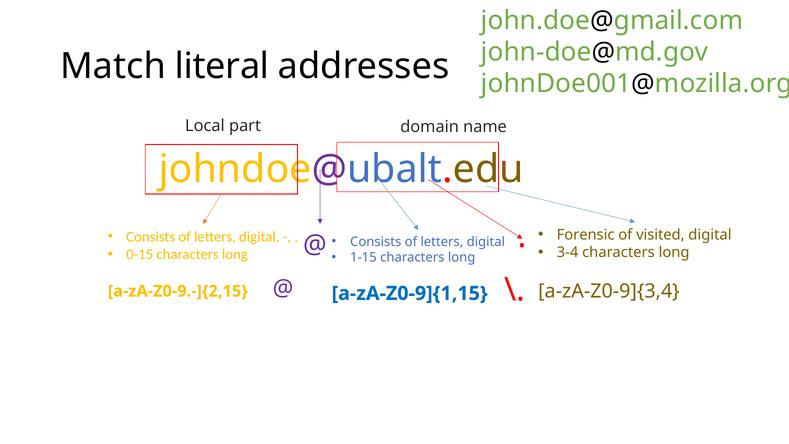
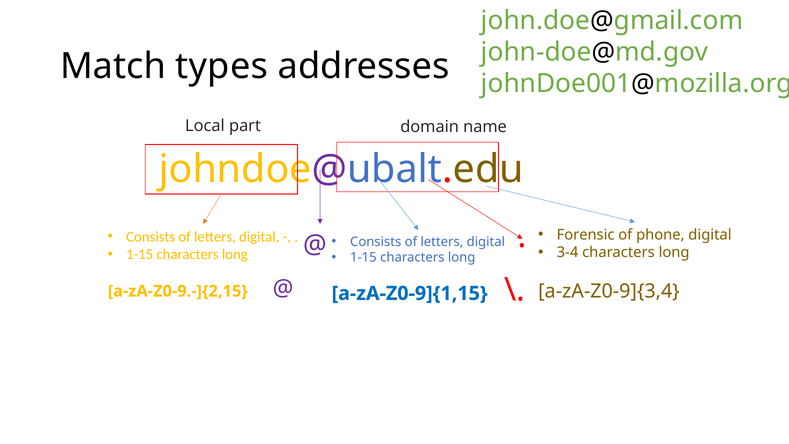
literal: literal -> types
visited: visited -> phone
0-15 at (140, 254): 0-15 -> 1-15
